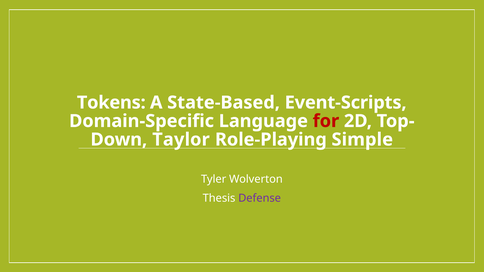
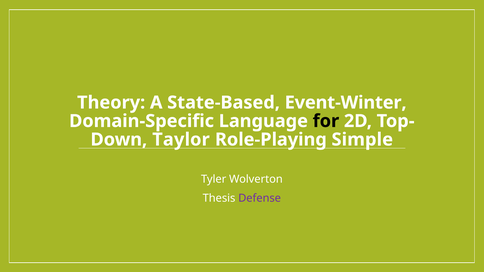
Tokens: Tokens -> Theory
Event-Scripts: Event-Scripts -> Event-Winter
for colour: red -> black
